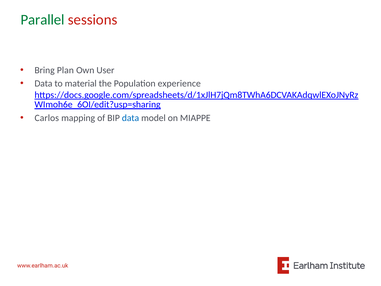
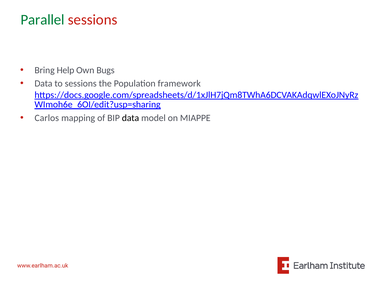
Plan: Plan -> Help
User: User -> Bugs
to material: material -> sessions
experience: experience -> framework
data at (131, 118) colour: blue -> black
